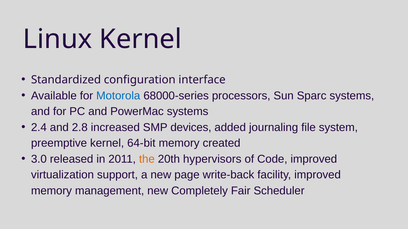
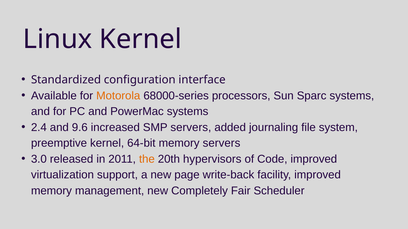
Motorola colour: blue -> orange
2.8: 2.8 -> 9.6
SMP devices: devices -> servers
memory created: created -> servers
